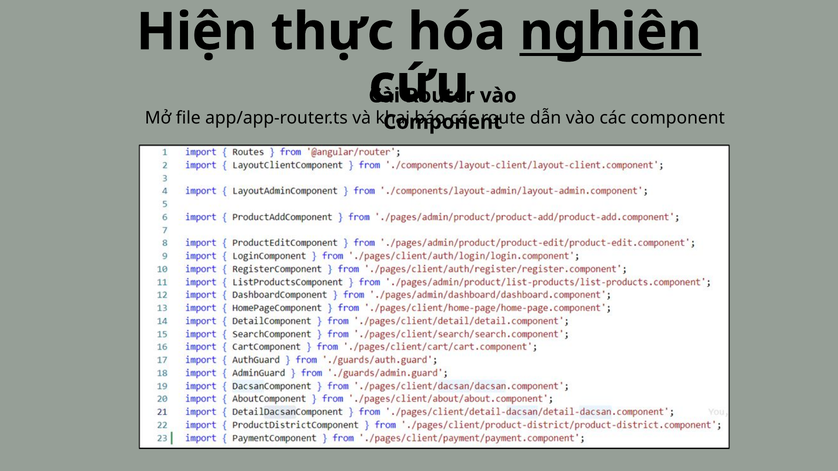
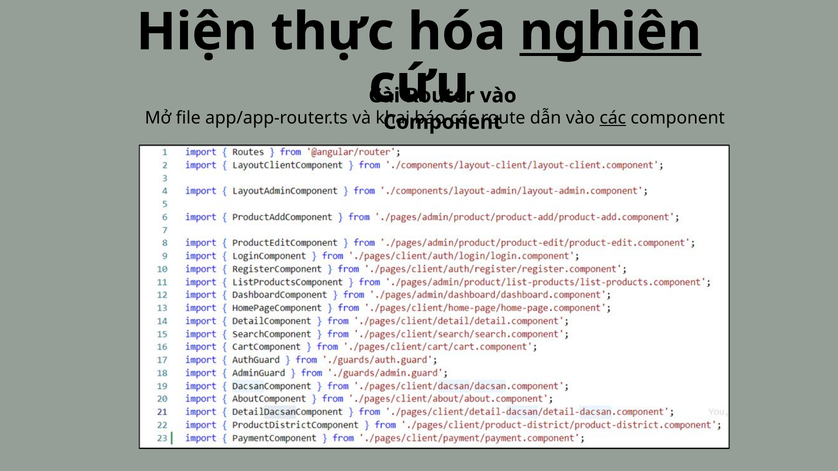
các at (613, 118) underline: none -> present
